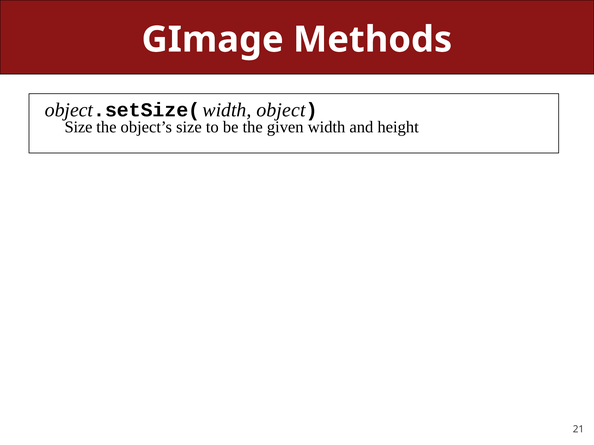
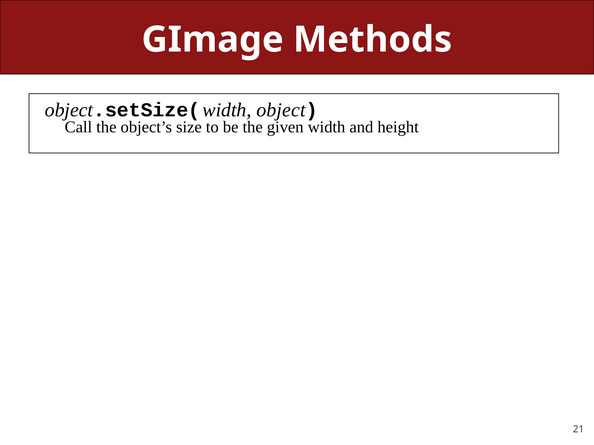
Size at (78, 127): Size -> Call
